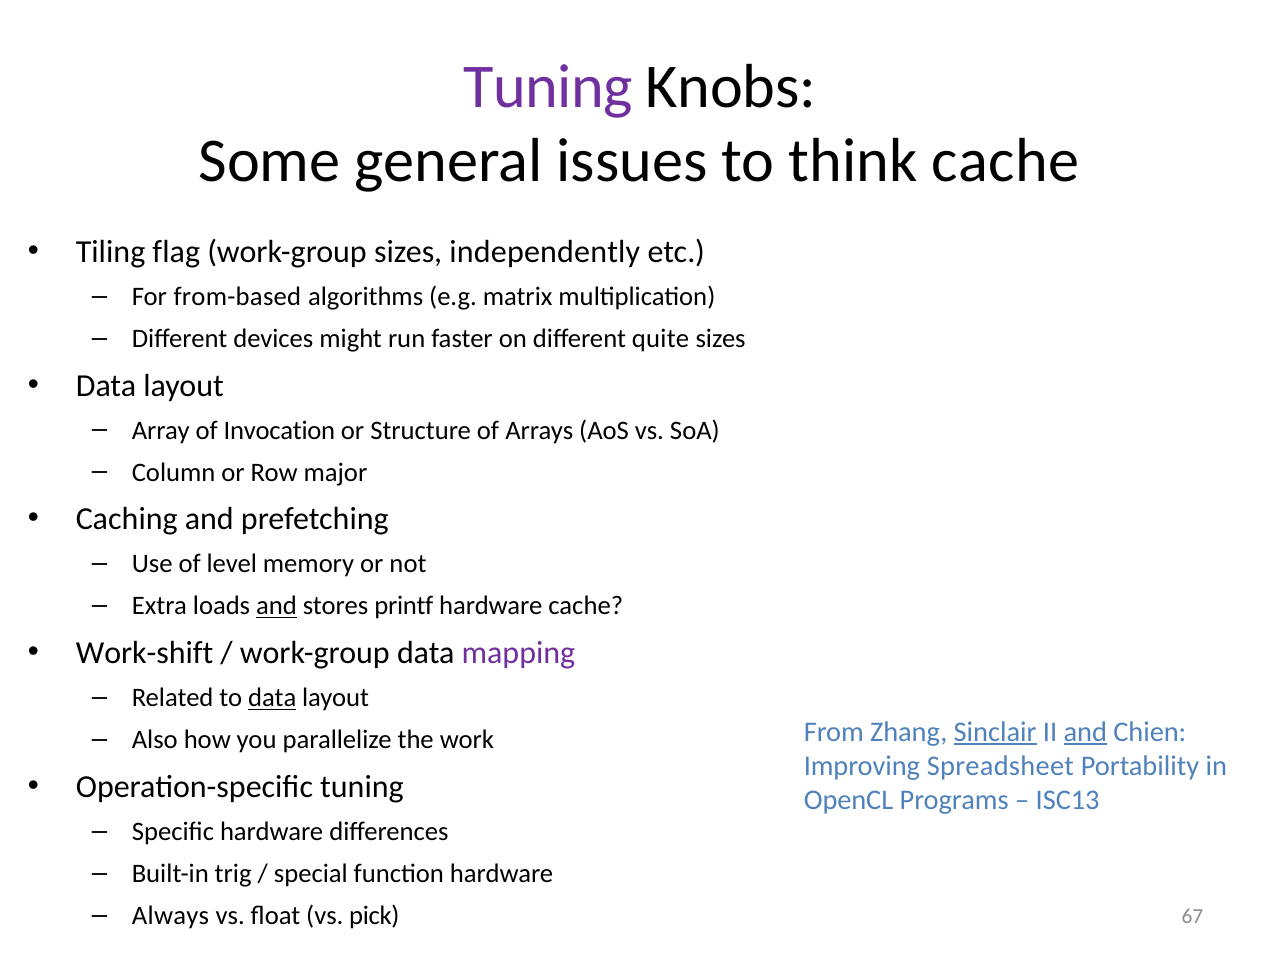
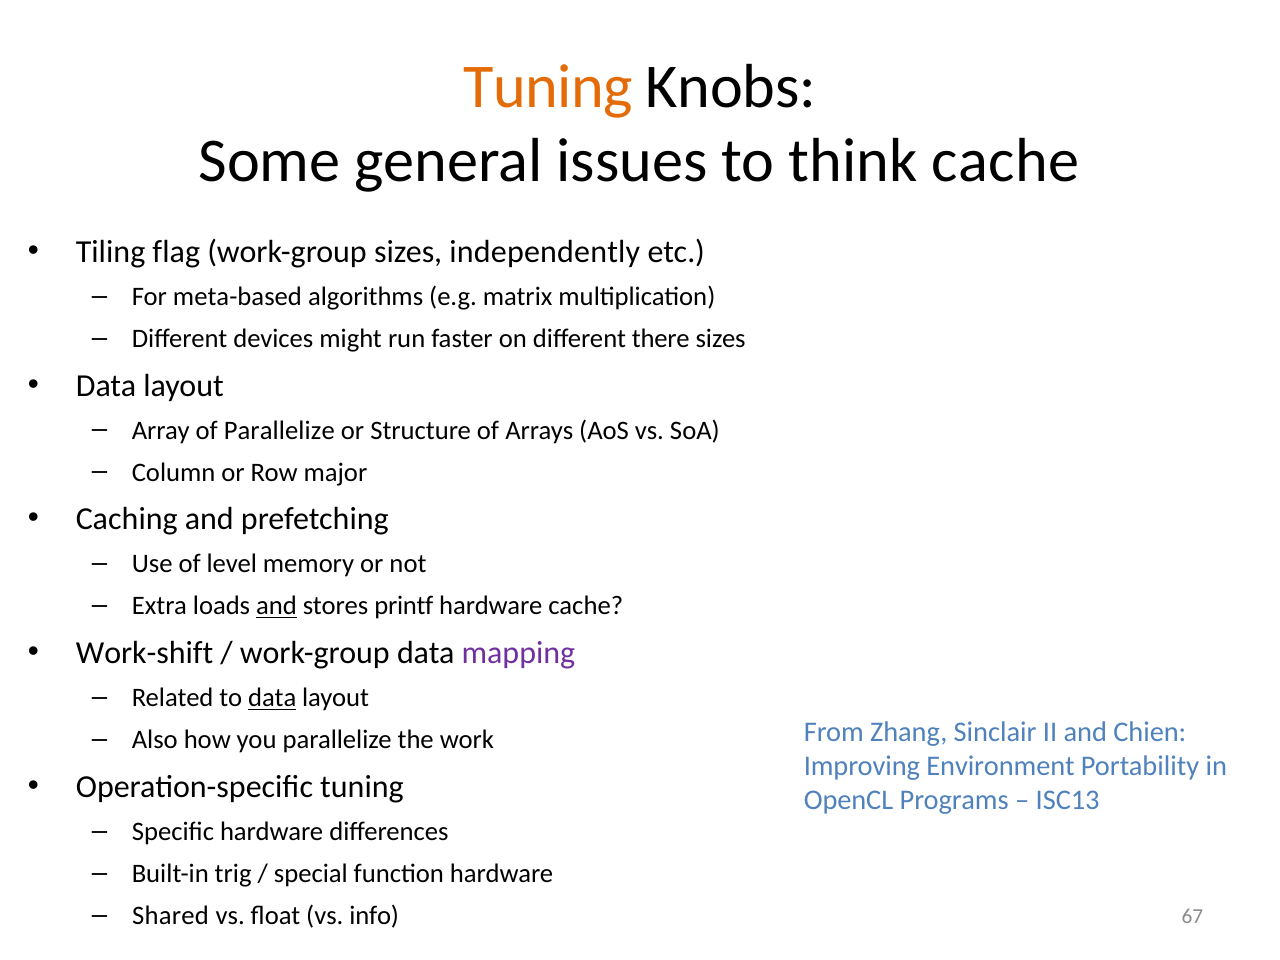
Tuning at (548, 86) colour: purple -> orange
from-based: from-based -> meta-based
quite: quite -> there
of Invocation: Invocation -> Parallelize
Sinclair underline: present -> none
and at (1085, 732) underline: present -> none
Spreadsheet: Spreadsheet -> Environment
Always: Always -> Shared
pick: pick -> info
